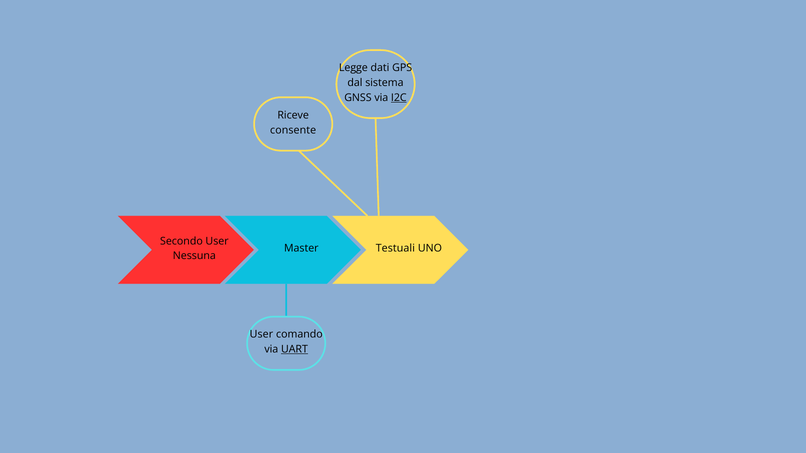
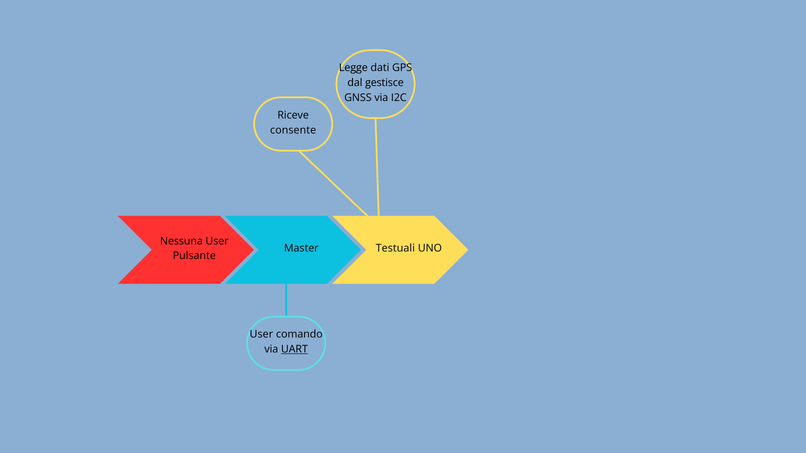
sistema: sistema -> gestisce
I2C underline: present -> none
Secondo: Secondo -> Nessuna
Nessuna: Nessuna -> Pulsante
